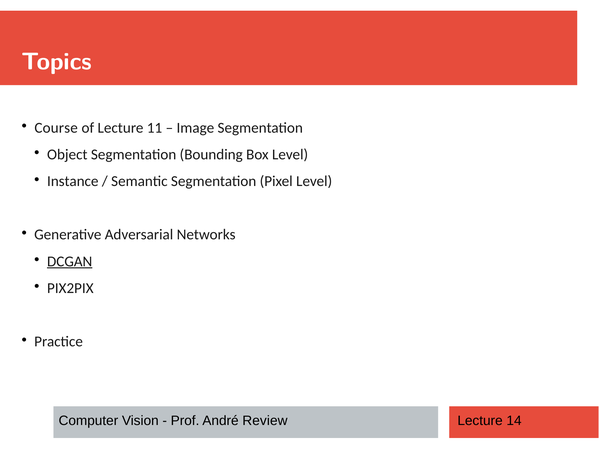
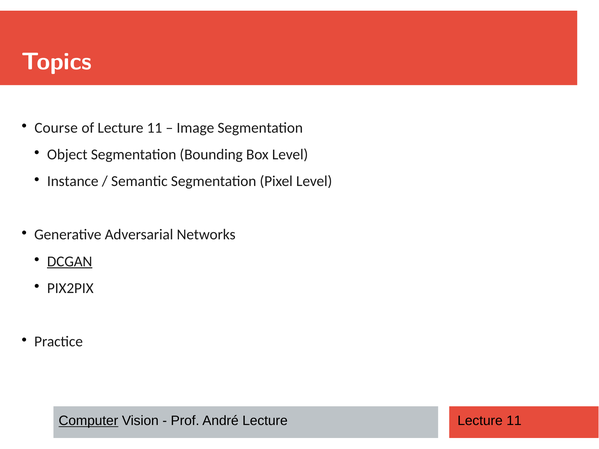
Computer underline: none -> present
André Review: Review -> Lecture
14 at (514, 421): 14 -> 11
